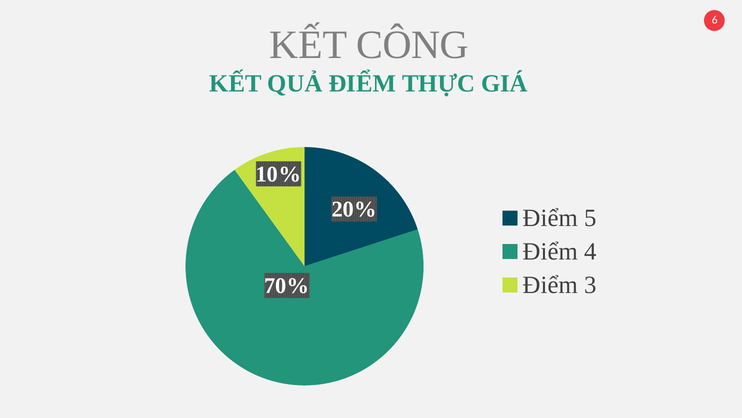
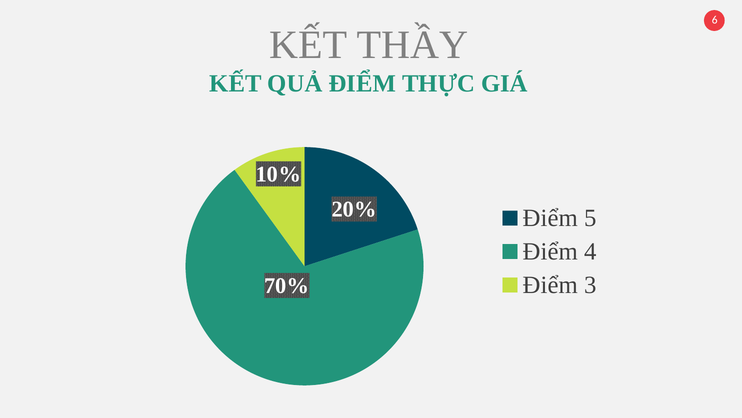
CÔNG: CÔNG -> THẦY
